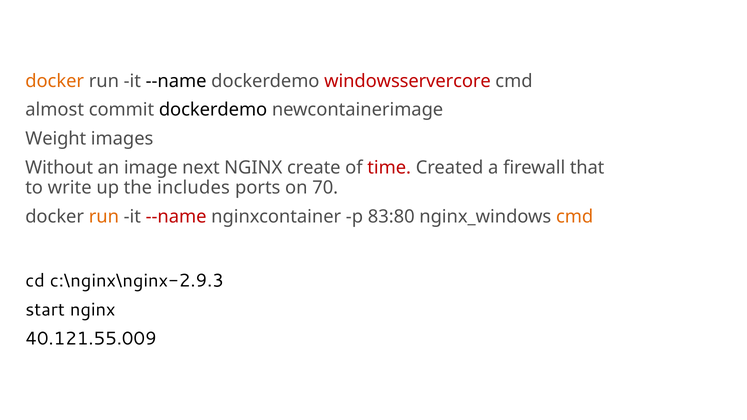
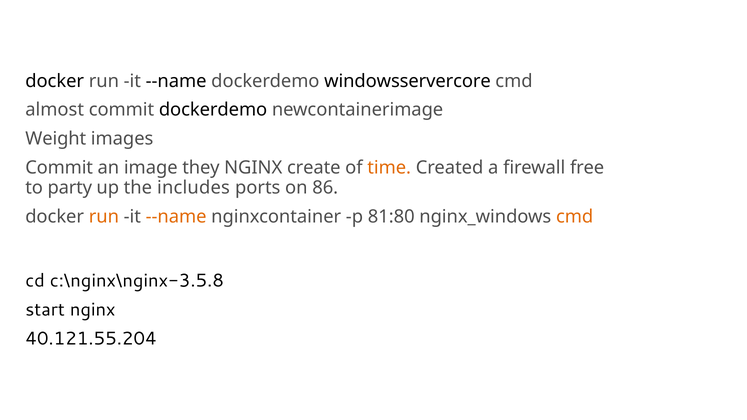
docker at (55, 81) colour: orange -> black
windowsservercore colour: red -> black
Without at (59, 168): Without -> Commit
next: next -> they
time colour: red -> orange
that: that -> free
write: write -> party
70: 70 -> 86
--name at (176, 217) colour: red -> orange
83:80: 83:80 -> 81:80
c:\nginx\nginx-2.9.3: c:\nginx\nginx-2.9.3 -> c:\nginx\nginx-3.5.8
40.121.55.009: 40.121.55.009 -> 40.121.55.204
